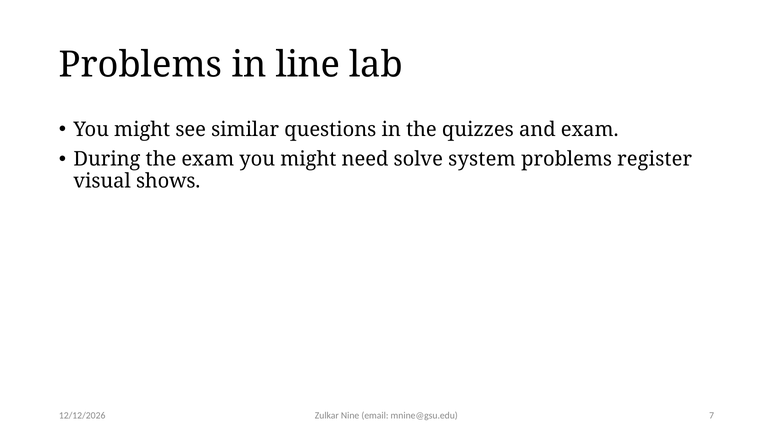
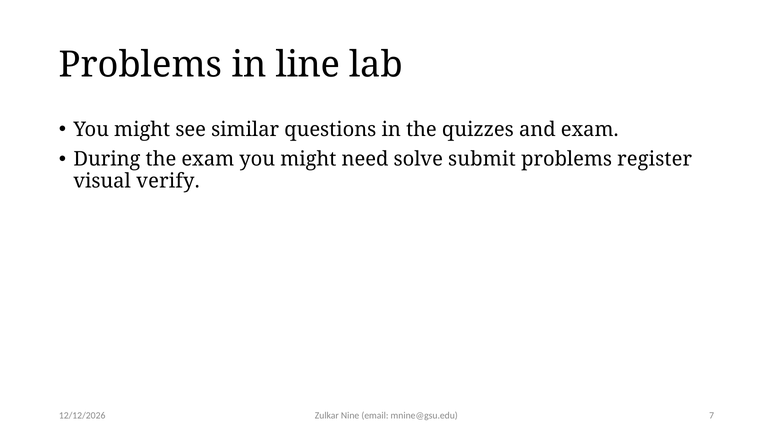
system: system -> submit
shows: shows -> verify
